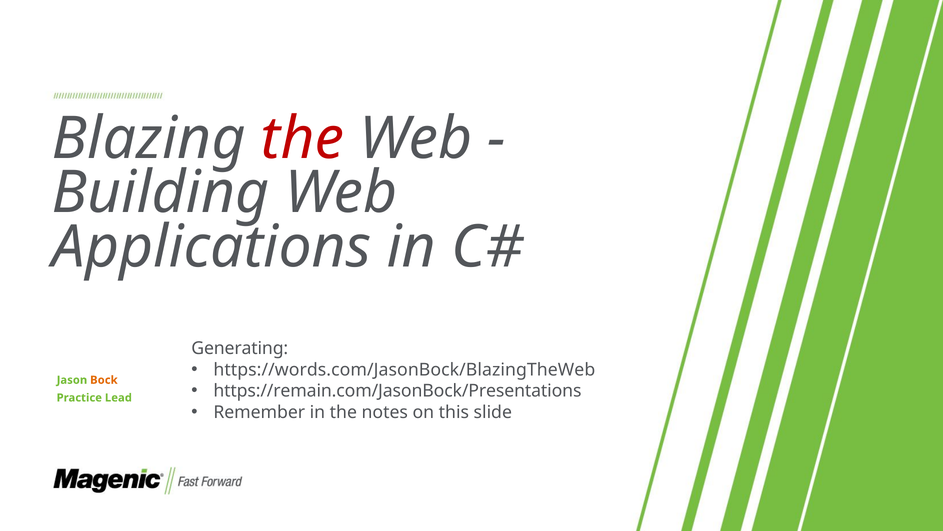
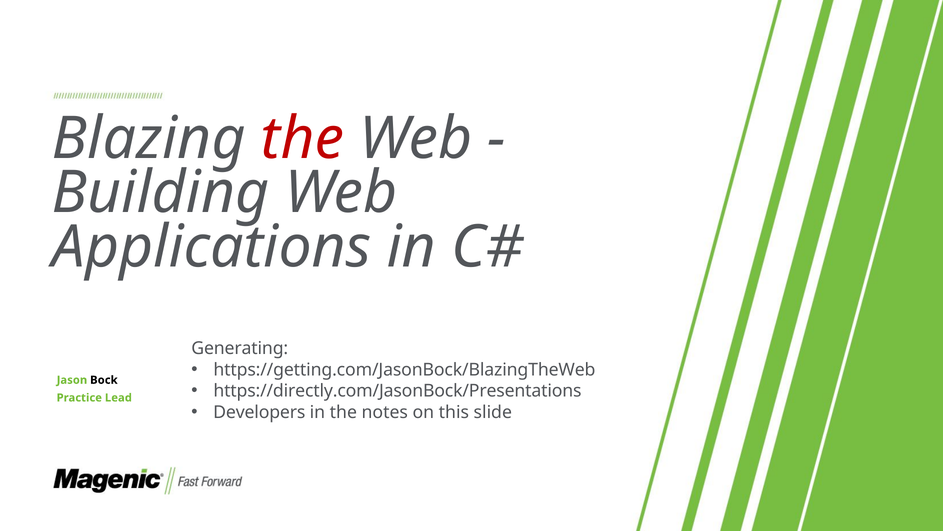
https://words.com/JasonBock/BlazingTheWeb: https://words.com/JasonBock/BlazingTheWeb -> https://getting.com/JasonBock/BlazingTheWeb
Bock colour: orange -> black
https://remain.com/JasonBock/Presentations: https://remain.com/JasonBock/Presentations -> https://directly.com/JasonBock/Presentations
Remember: Remember -> Developers
